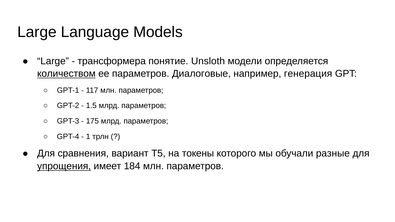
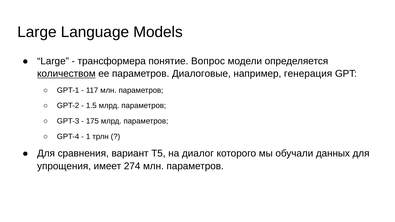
Unsloth: Unsloth -> Вопрос
токены: токены -> диалог
разные: разные -> данных
упрощения underline: present -> none
184: 184 -> 274
